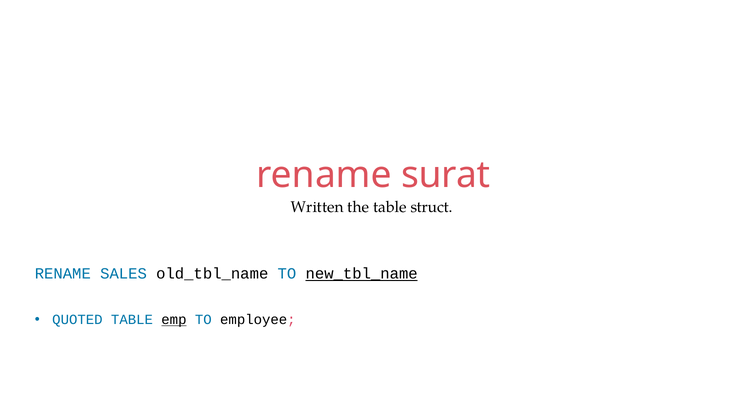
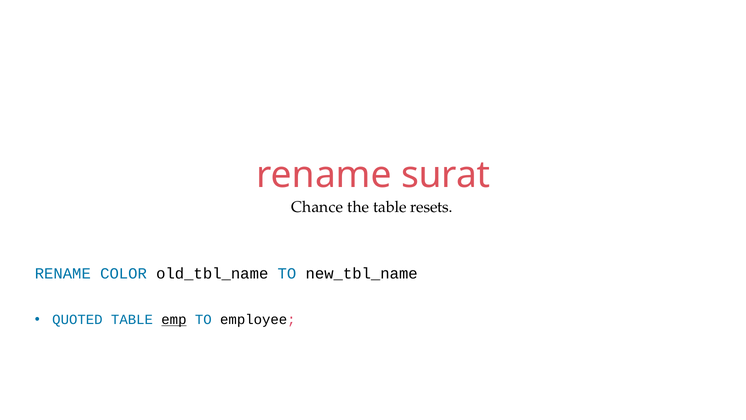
Written: Written -> Chance
struct: struct -> resets
SALES: SALES -> COLOR
new_tbl_name underline: present -> none
